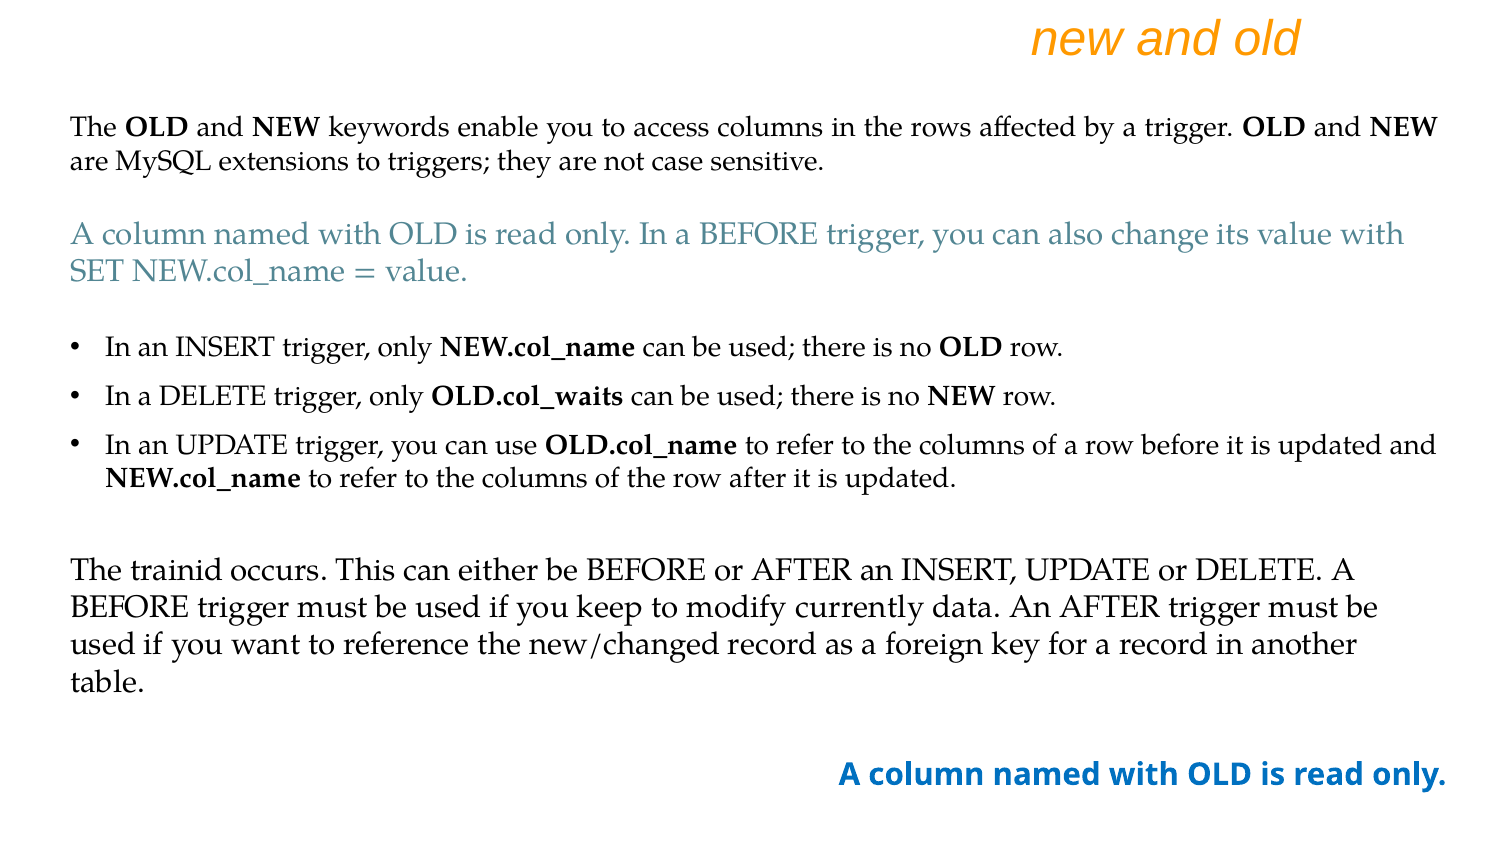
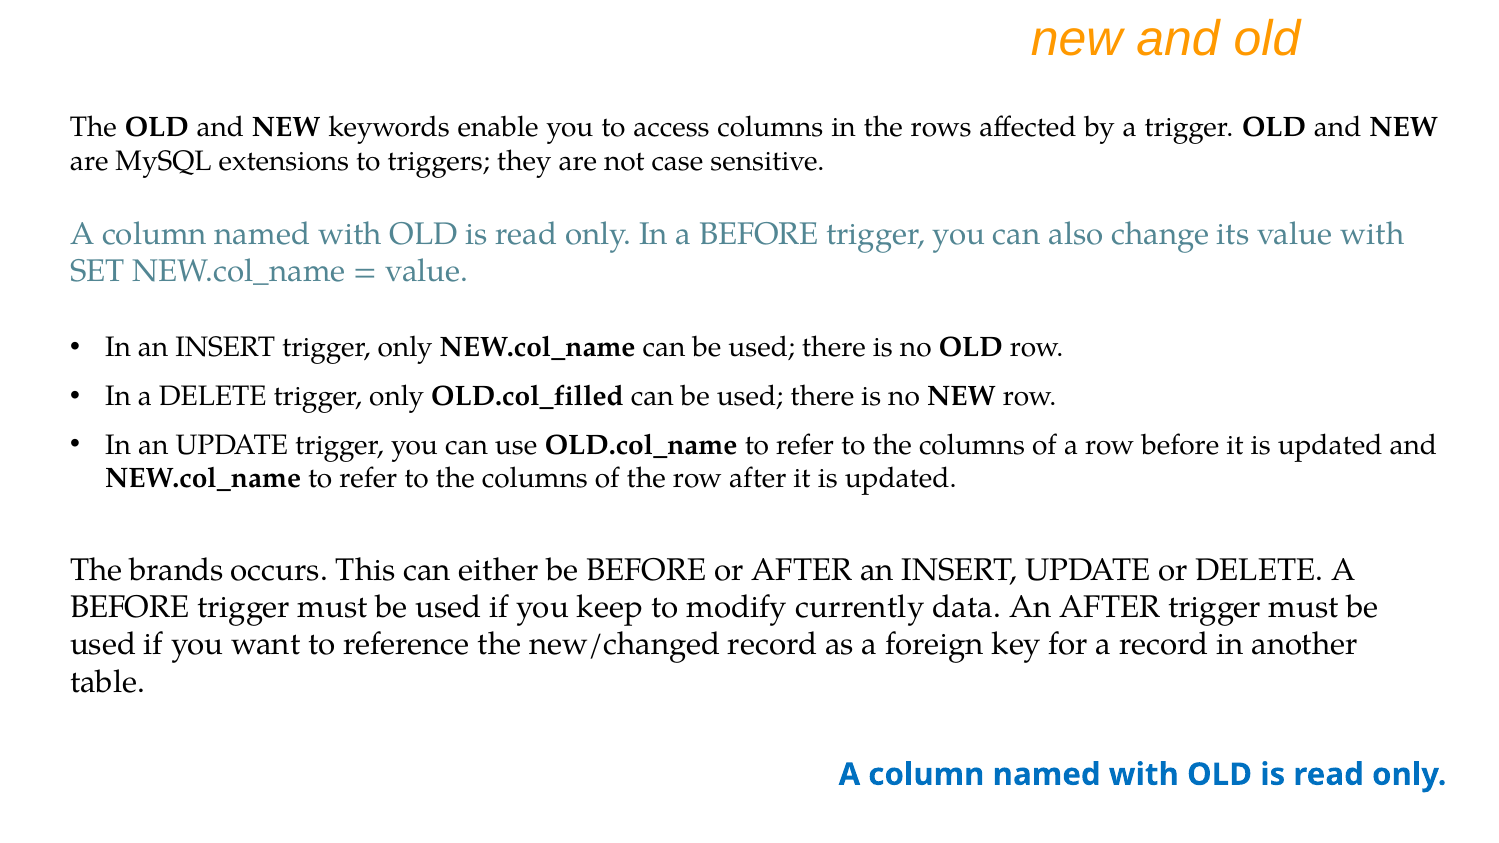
OLD.col_waits: OLD.col_waits -> OLD.col_filled
trainid: trainid -> brands
